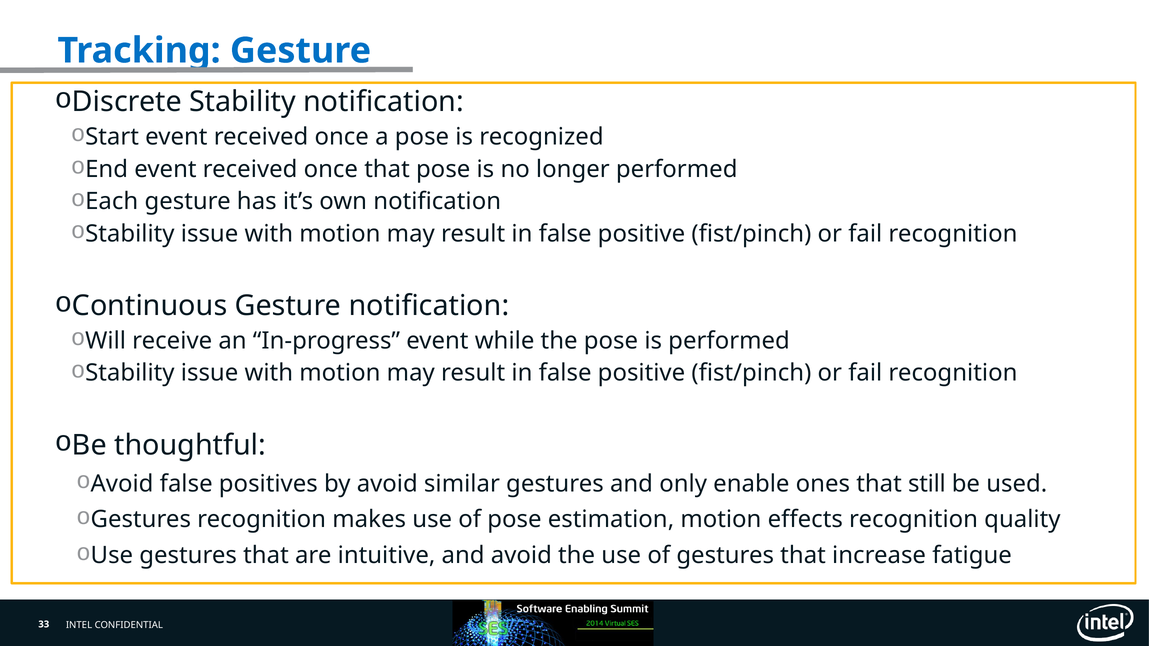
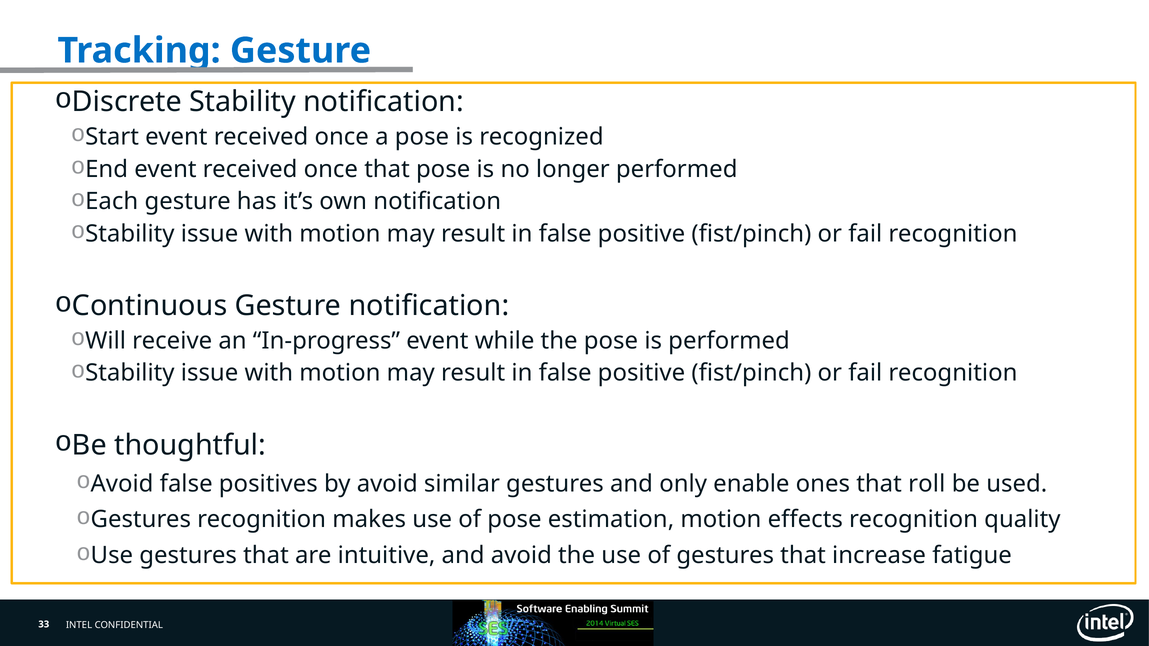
still: still -> roll
